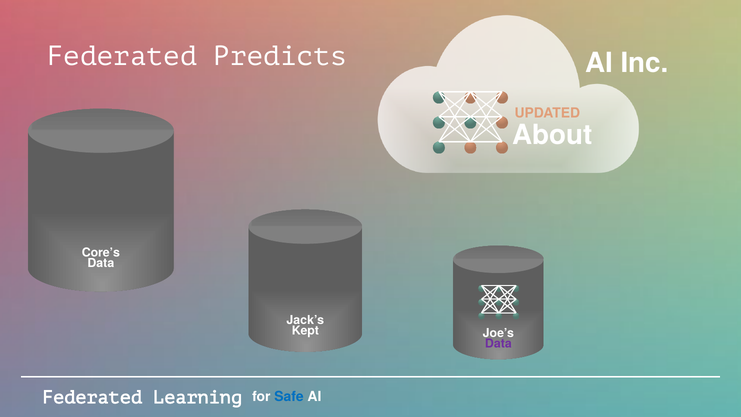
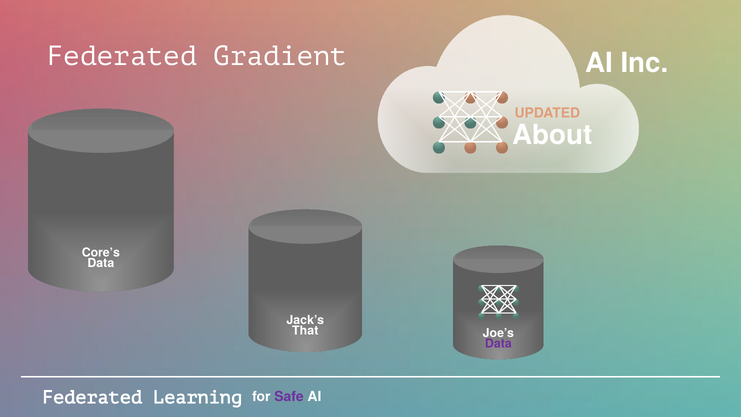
Predicts: Predicts -> Gradient
Kept: Kept -> That
Safe colour: blue -> purple
